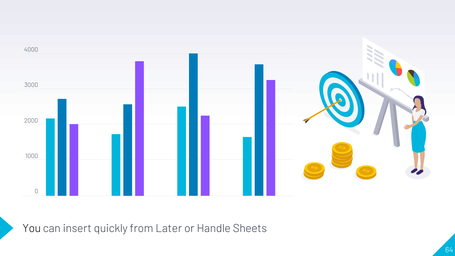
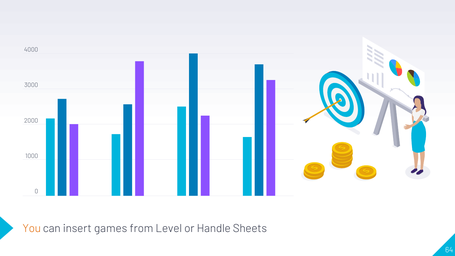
You colour: black -> orange
quickly: quickly -> games
Later: Later -> Level
